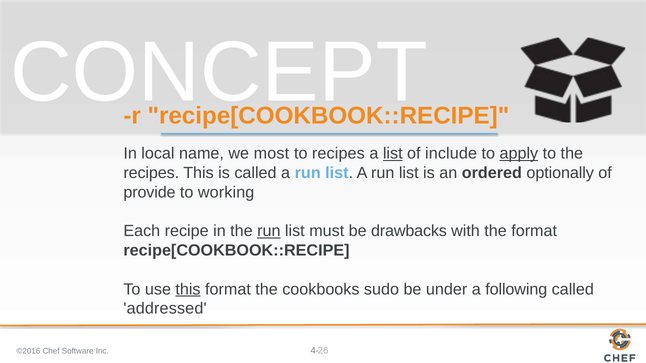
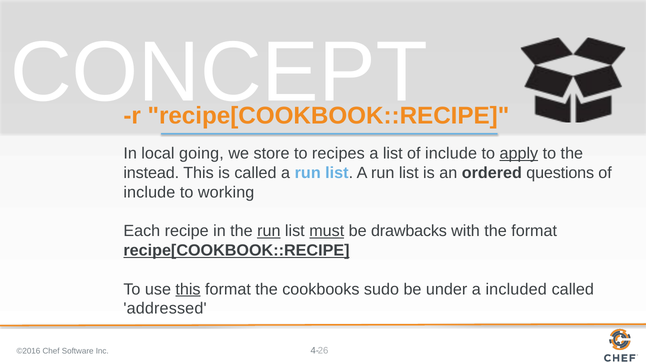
name: name -> going
most: most -> store
list at (393, 154) underline: present -> none
recipes at (151, 173): recipes -> instead
optionally: optionally -> questions
provide at (149, 193): provide -> include
must underline: none -> present
recipe[COOKBOOK::RECIPE at (236, 251) underline: none -> present
following: following -> included
